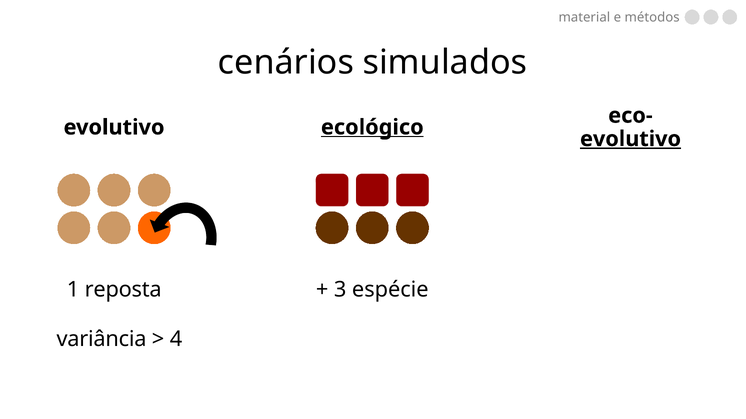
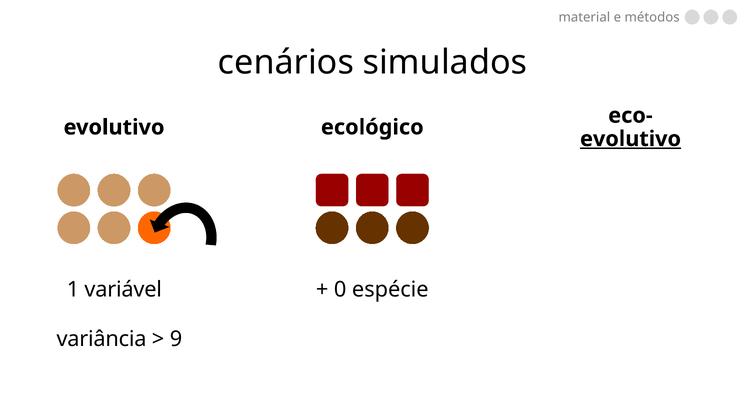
ecológico underline: present -> none
reposta: reposta -> variável
3: 3 -> 0
4: 4 -> 9
